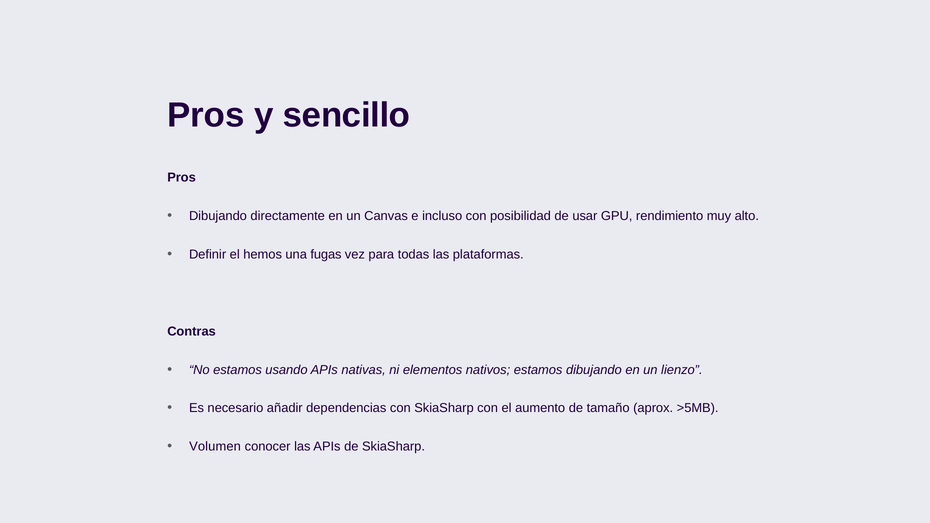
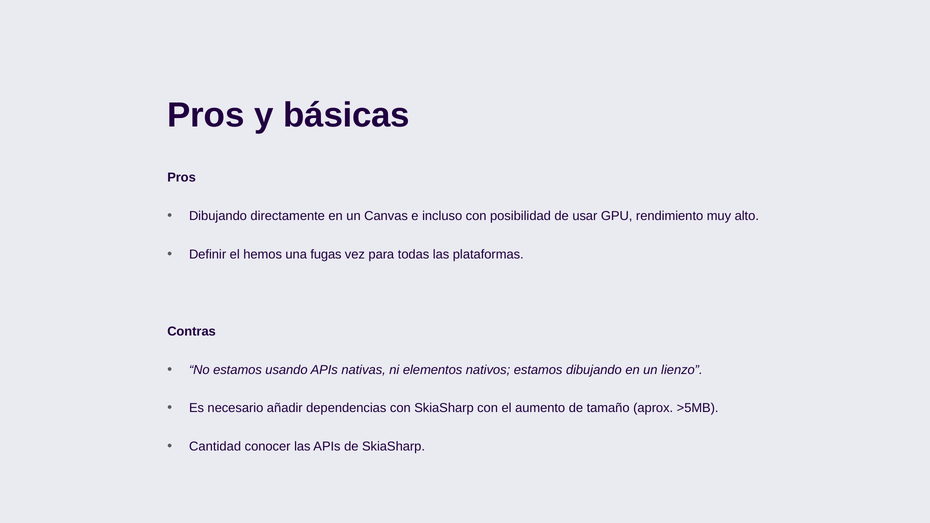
sencillo: sencillo -> básicas
Volumen: Volumen -> Cantidad
